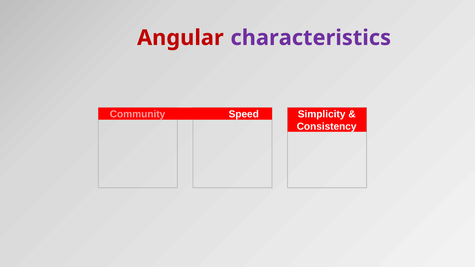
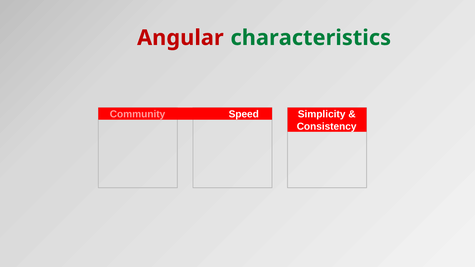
characteristics colour: purple -> green
